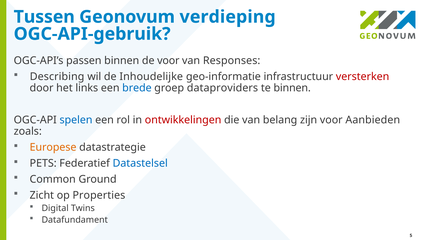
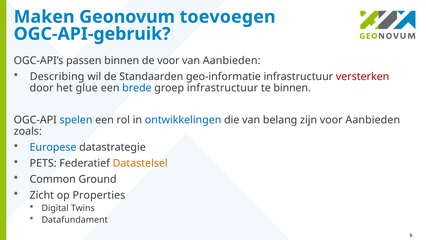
Tussen: Tussen -> Maken
verdieping: verdieping -> toevoegen
van Responses: Responses -> Aanbieden
Inhoudelijke: Inhoudelijke -> Standaarden
links: links -> glue
groep dataproviders: dataproviders -> infrastructuur
ontwikkelingen colour: red -> blue
Europese colour: orange -> blue
Datastelsel colour: blue -> orange
